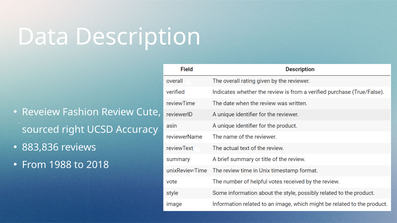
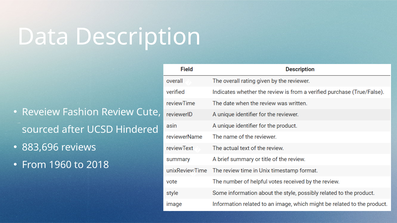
right: right -> after
Accuracy: Accuracy -> Hindered
883,836: 883,836 -> 883,696
1988: 1988 -> 1960
